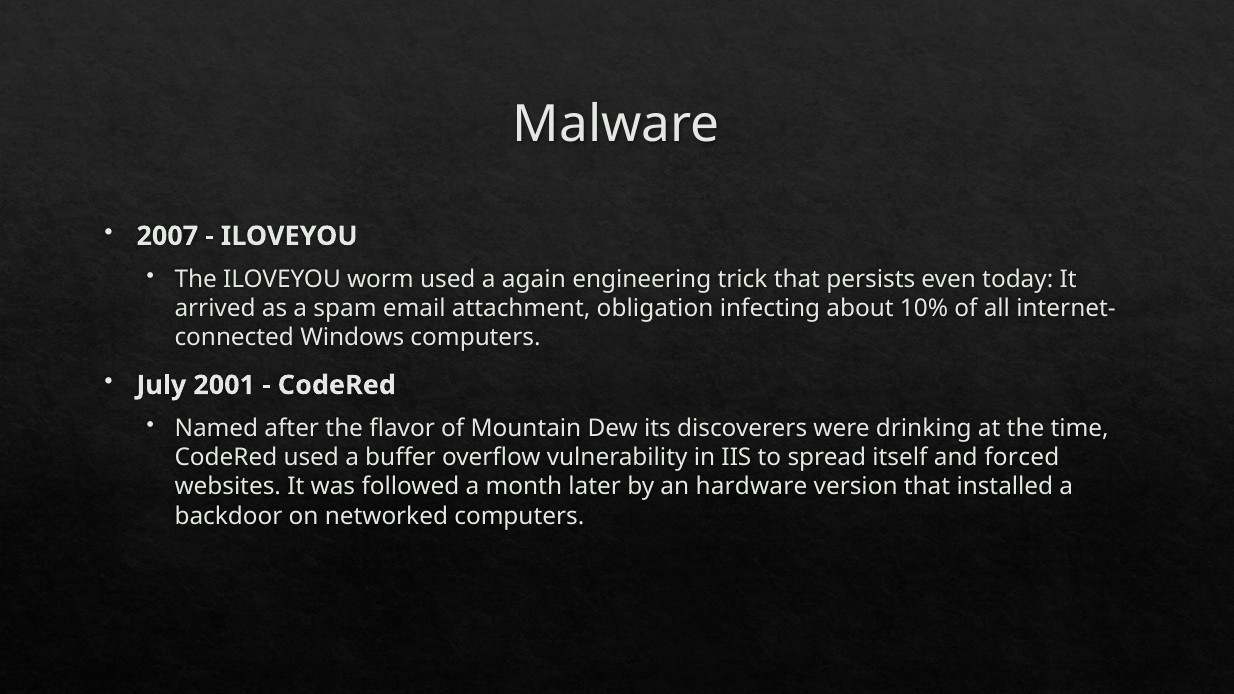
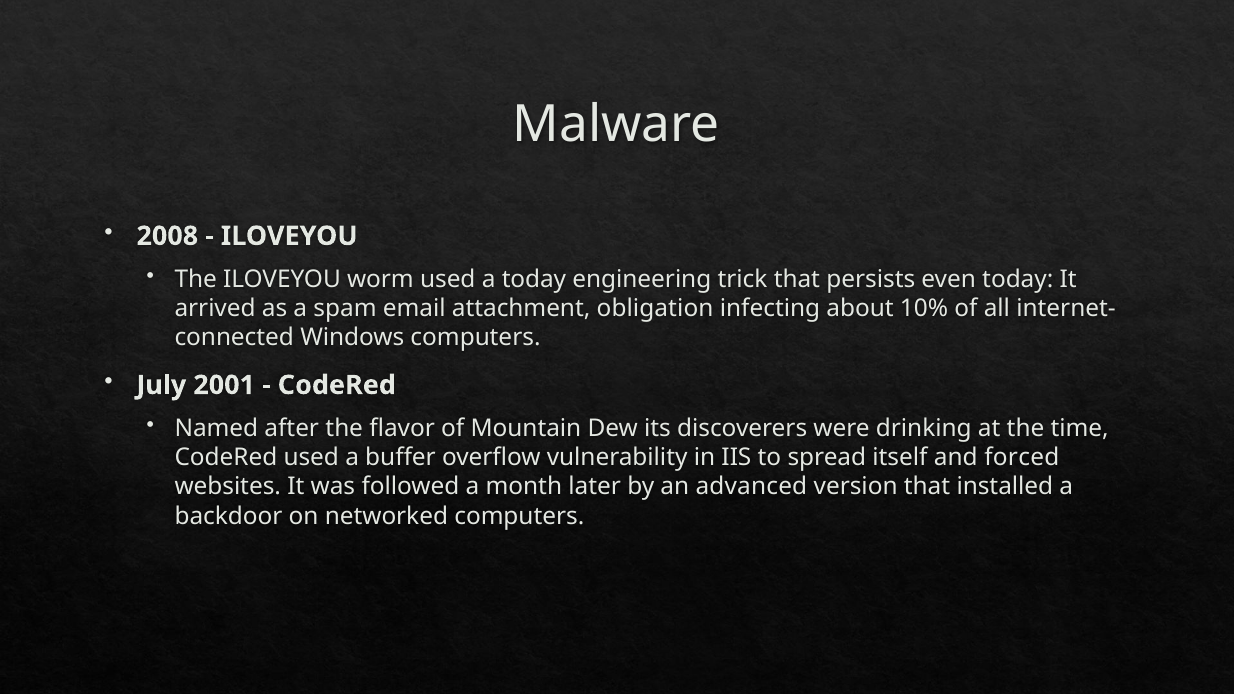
2007: 2007 -> 2008
a again: again -> today
hardware: hardware -> advanced
